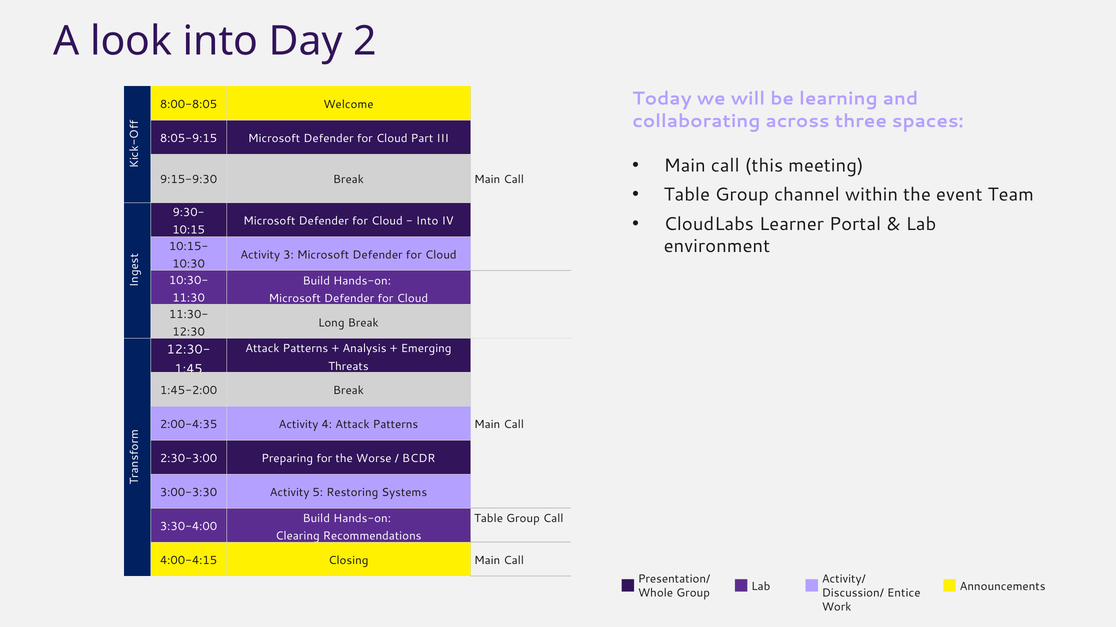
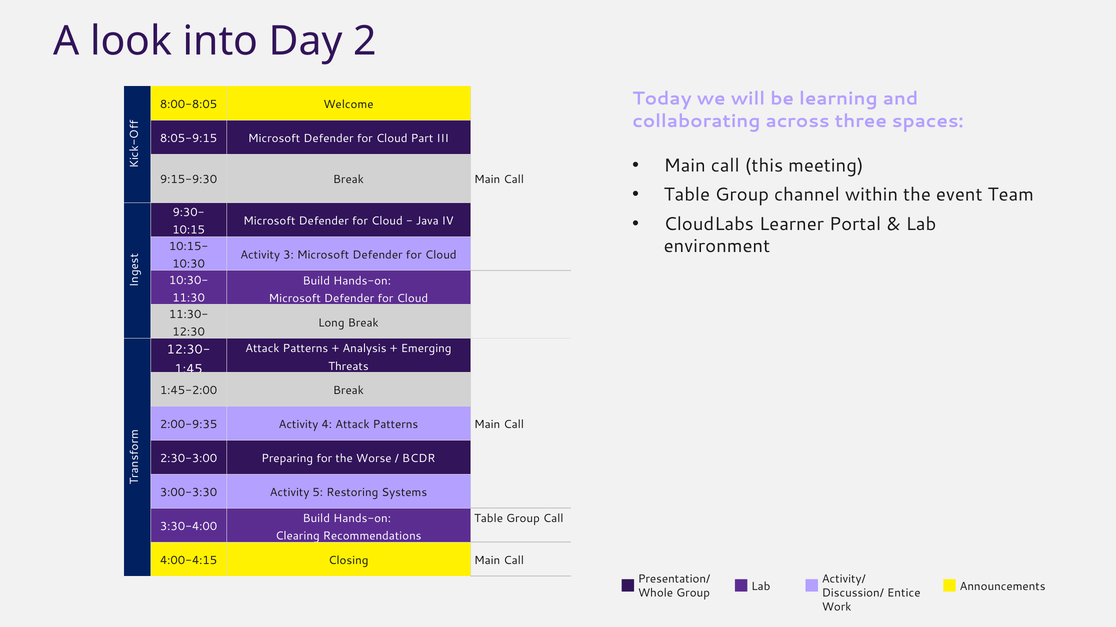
Into at (427, 221): Into -> Java
2:00-4:35: 2:00-4:35 -> 2:00-9:35
